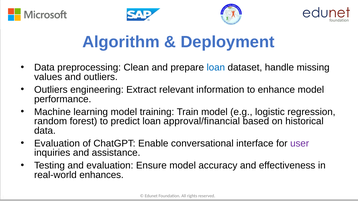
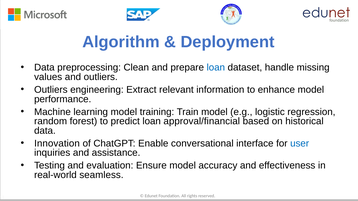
Evaluation at (57, 144): Evaluation -> Innovation
user colour: purple -> blue
enhances: enhances -> seamless
